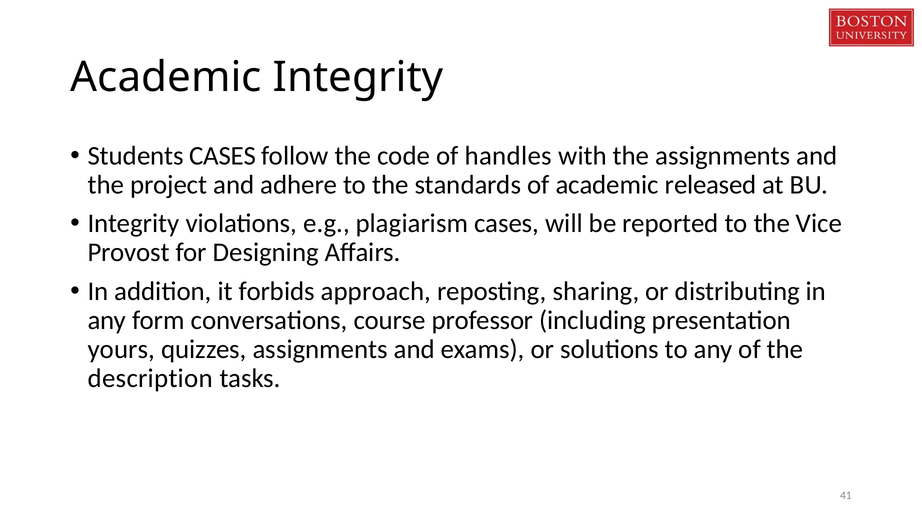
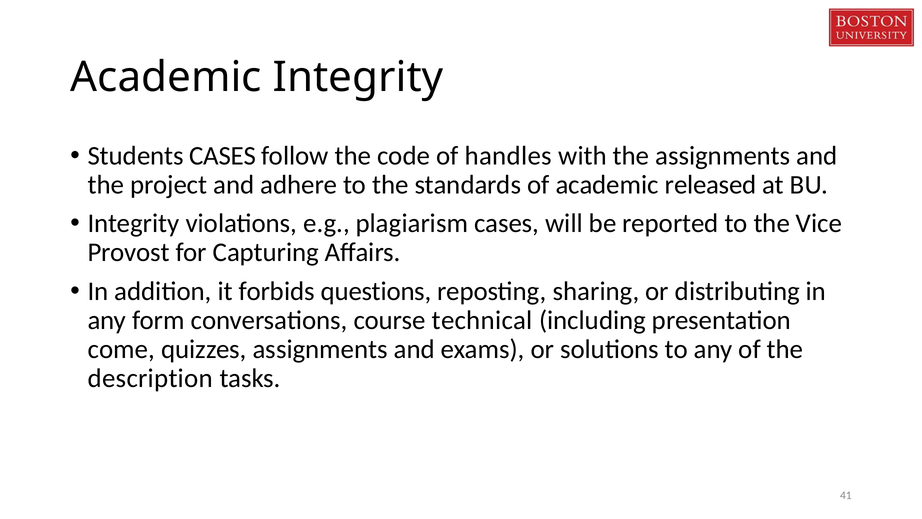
Designing: Designing -> Capturing
approach: approach -> questions
professor: professor -> technical
yours: yours -> come
